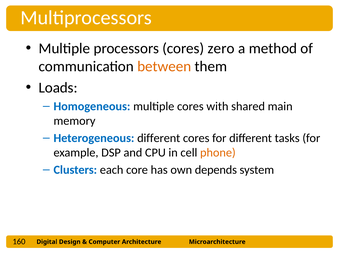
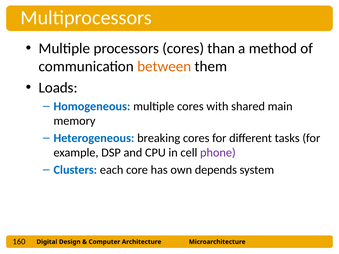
zero: zero -> than
Heterogeneous different: different -> breaking
phone colour: orange -> purple
